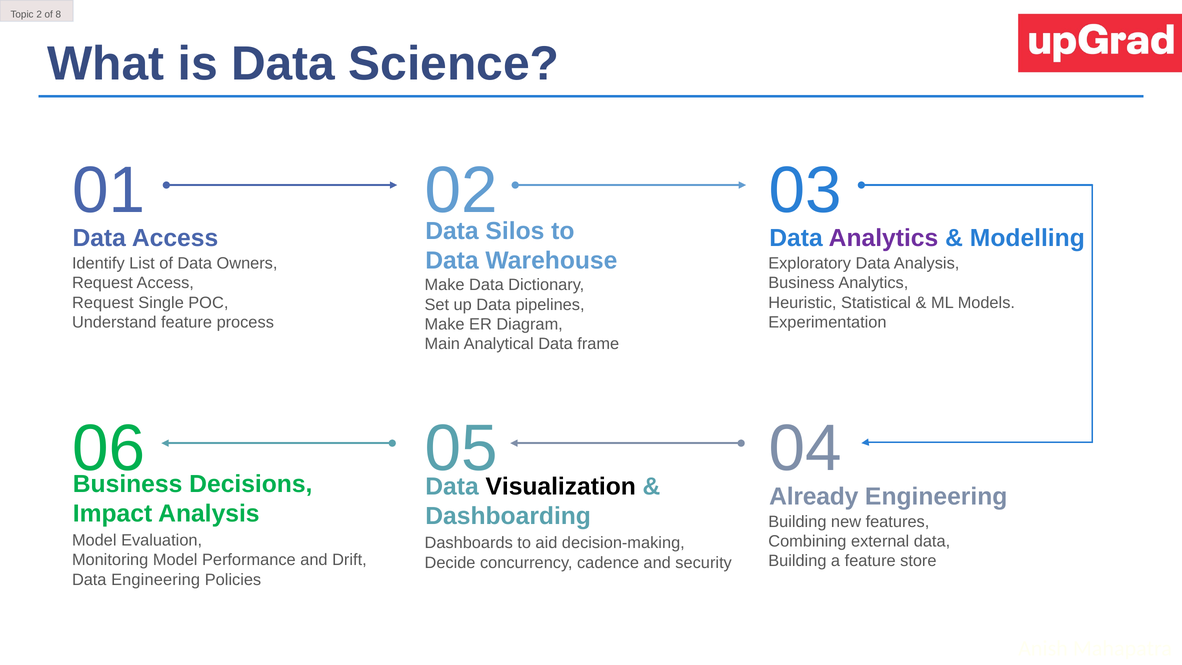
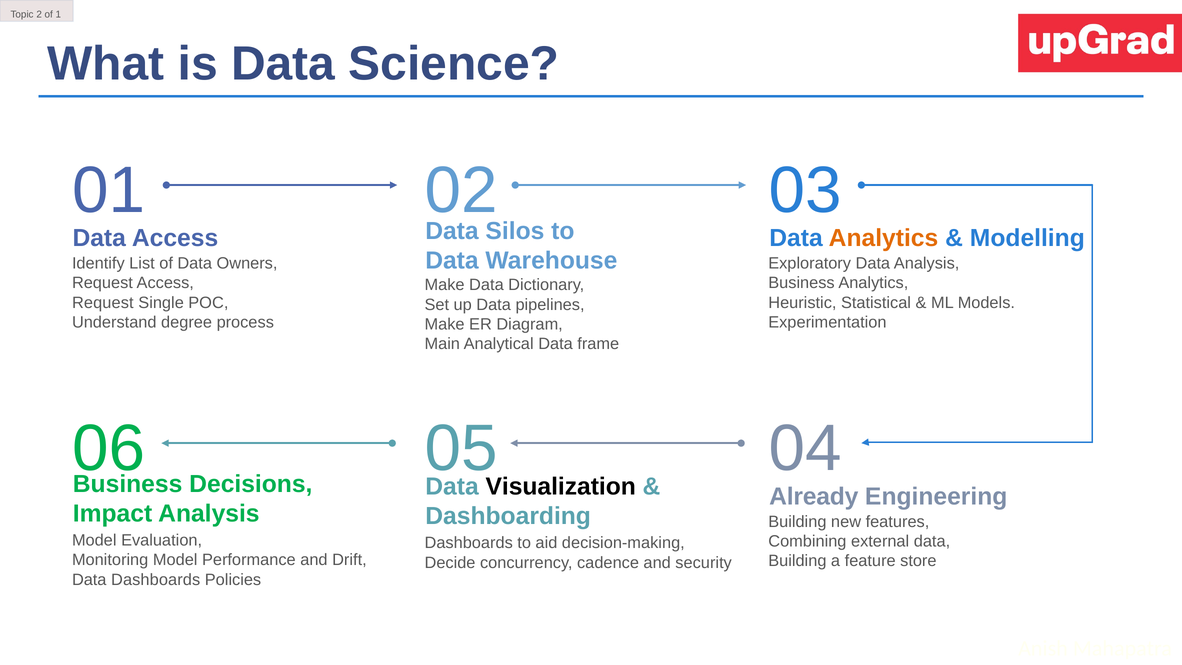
8: 8 -> 1
Analytics at (883, 238) colour: purple -> orange
Understand feature: feature -> degree
Data Engineering: Engineering -> Dashboards
